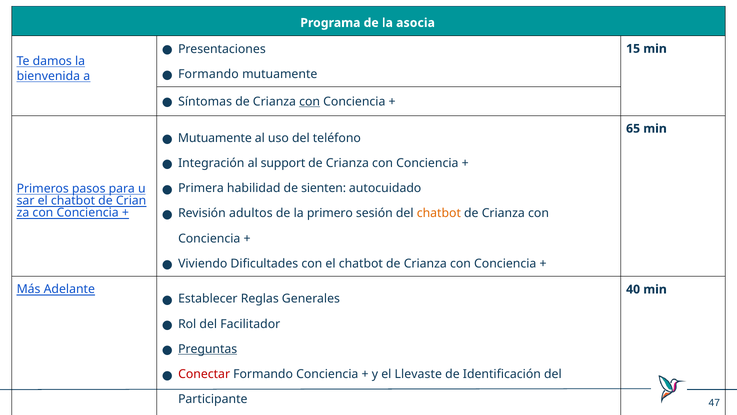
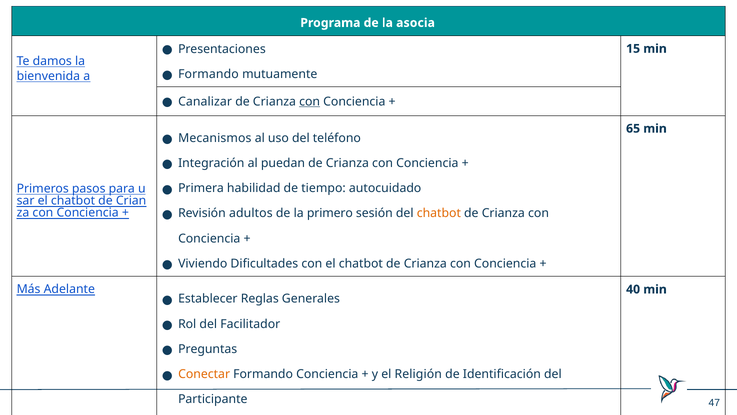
Síntomas: Síntomas -> Canalizar
Mutuamente at (215, 138): Mutuamente -> Mecanismos
support: support -> puedan
sienten: sienten -> tiempo
Preguntas underline: present -> none
Conectar colour: red -> orange
Llevaste: Llevaste -> Religión
